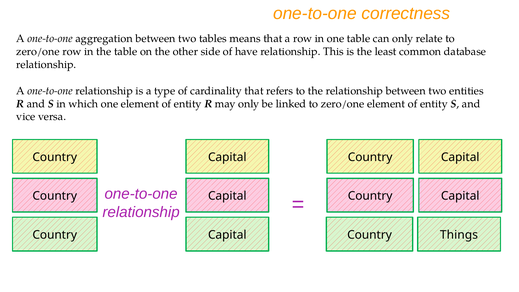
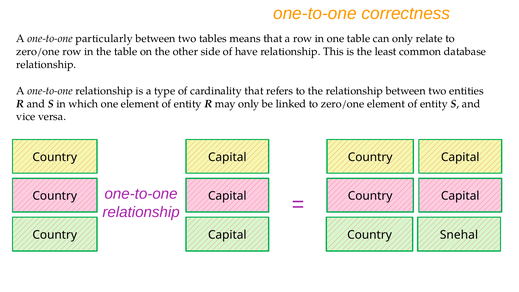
aggregation: aggregation -> particularly
Things: Things -> Snehal
